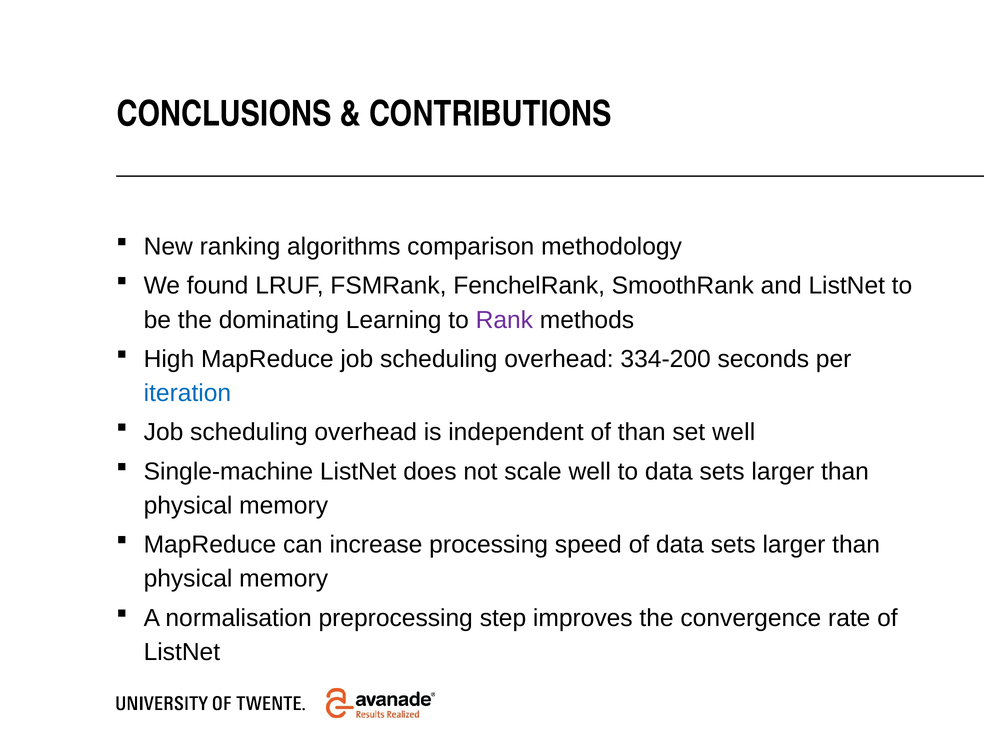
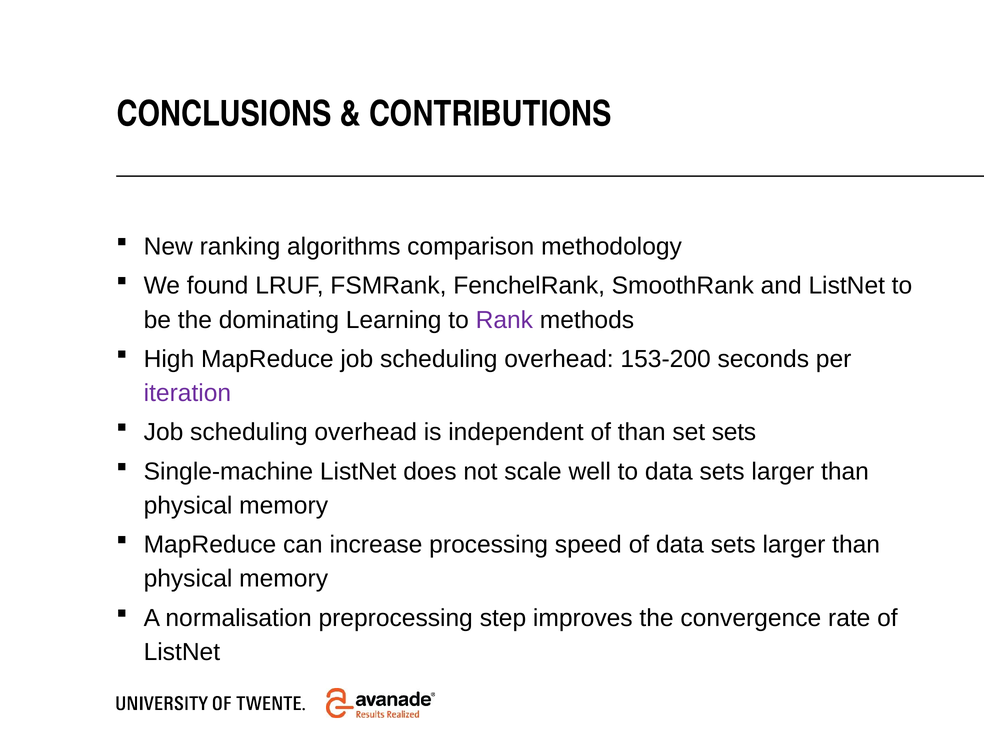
334-200: 334-200 -> 153-200
iteration colour: blue -> purple
set well: well -> sets
